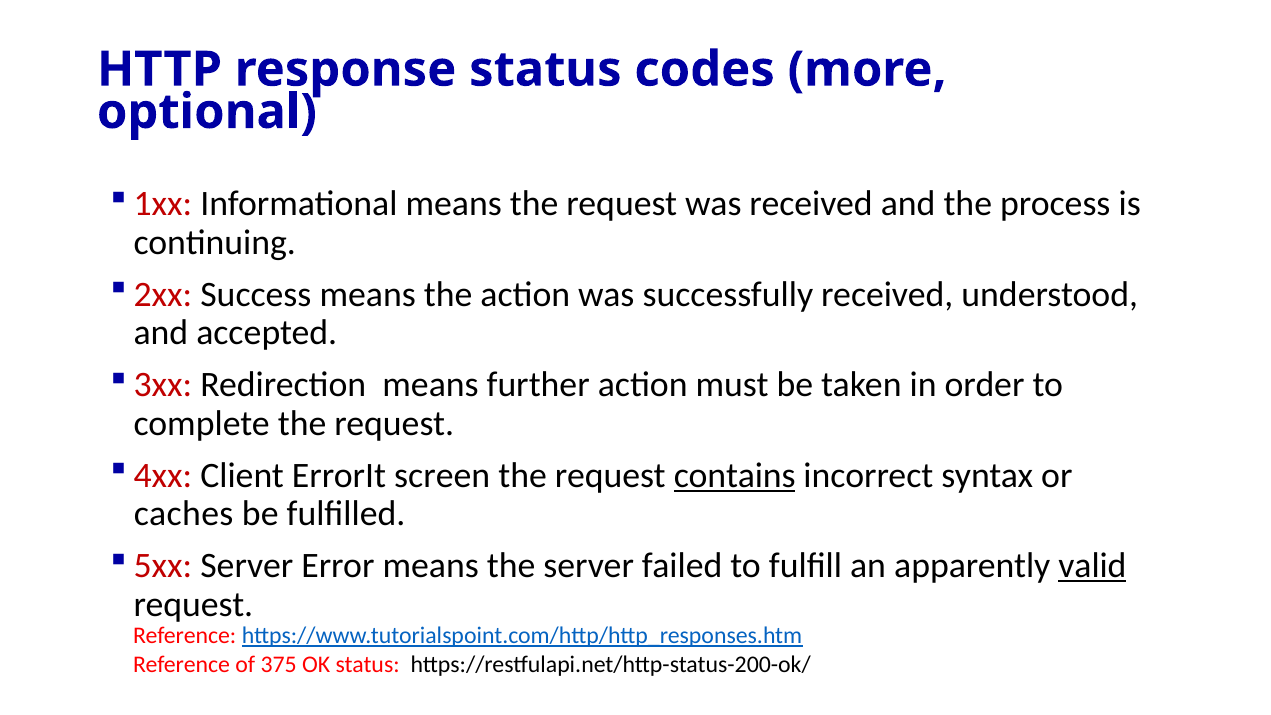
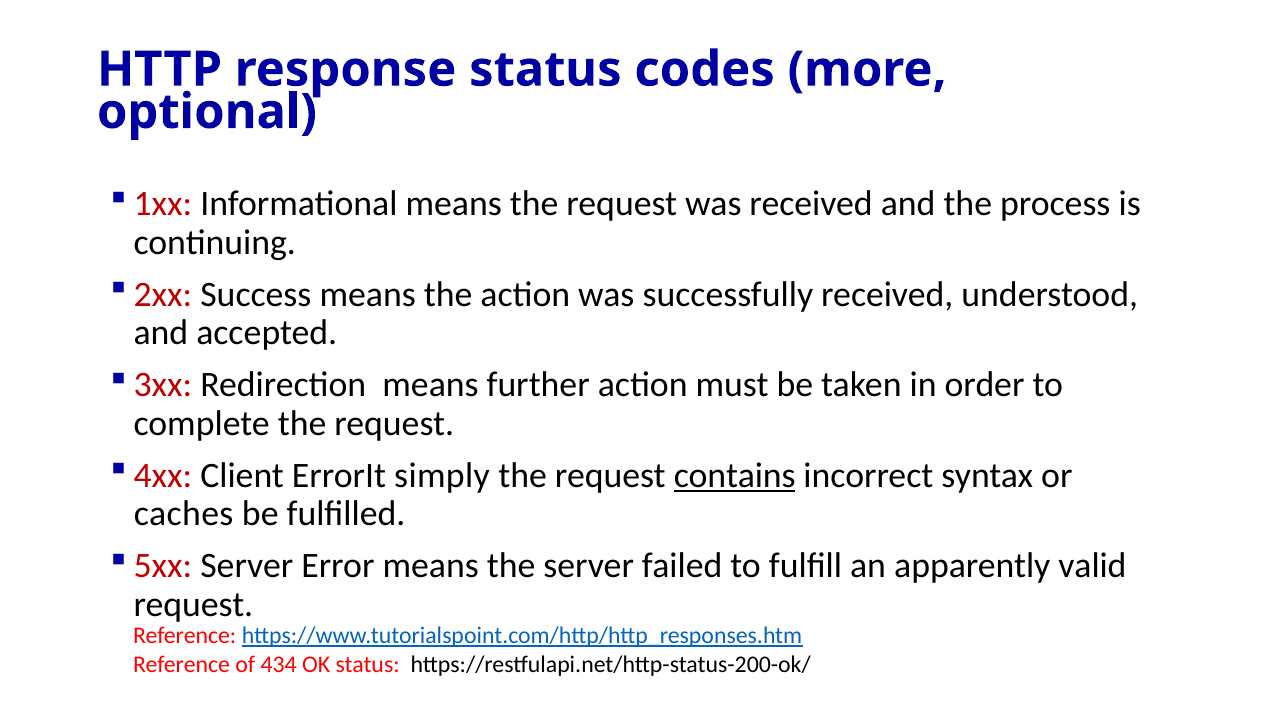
screen: screen -> simply
valid underline: present -> none
375: 375 -> 434
